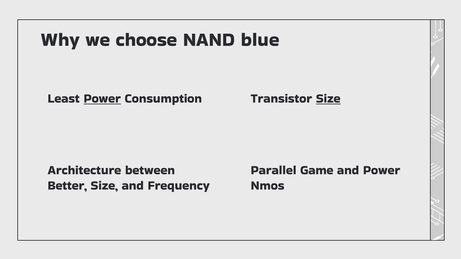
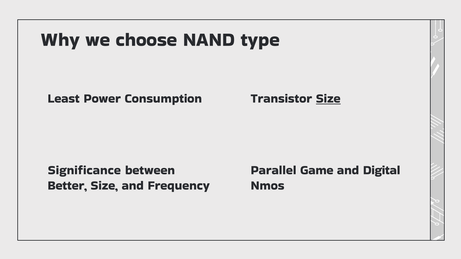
blue: blue -> type
Power at (102, 99) underline: present -> none
Architecture: Architecture -> Significance
and Power: Power -> Digital
